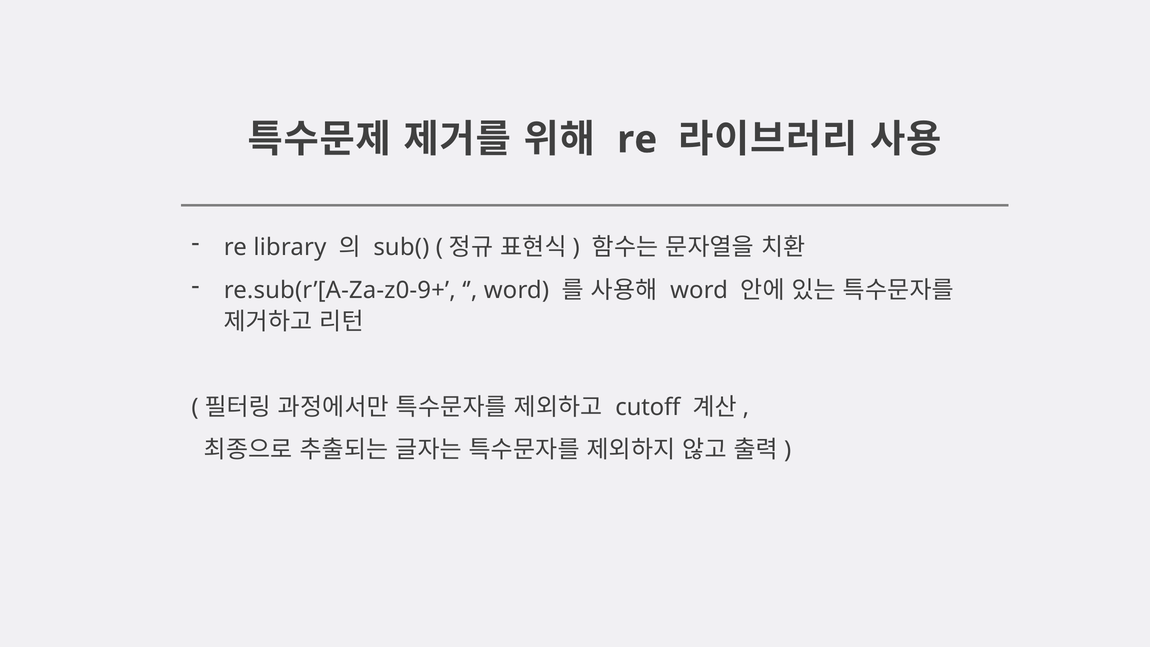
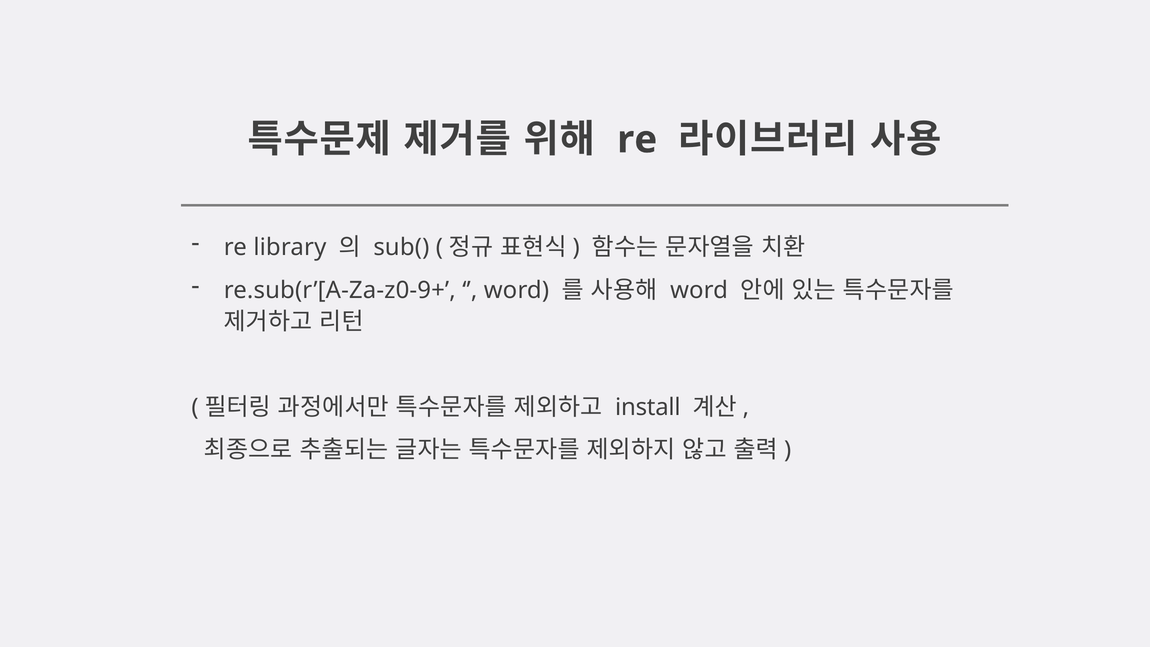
cutoff: cutoff -> install
